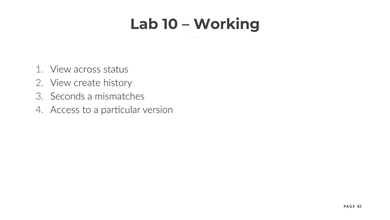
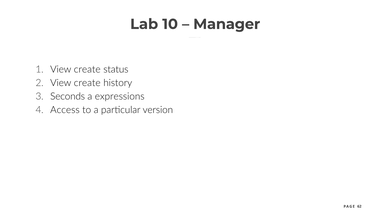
Working: Working -> Manager
across at (87, 69): across -> create
mismatches: mismatches -> expressions
